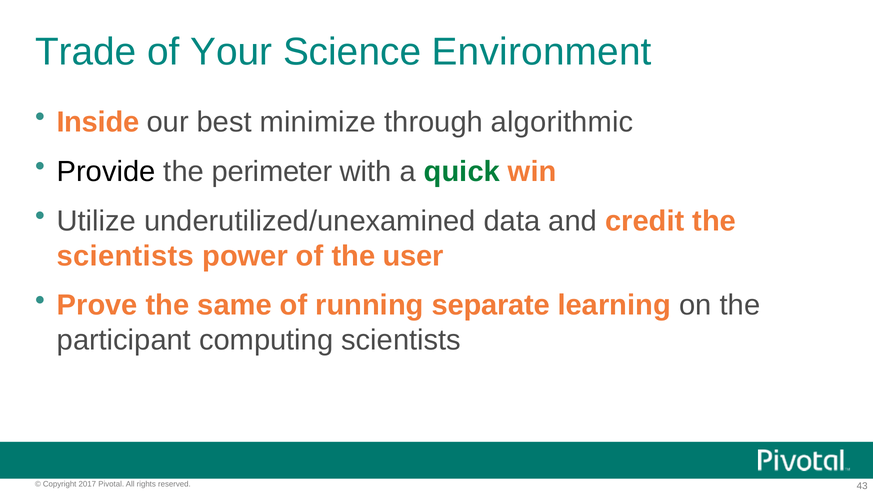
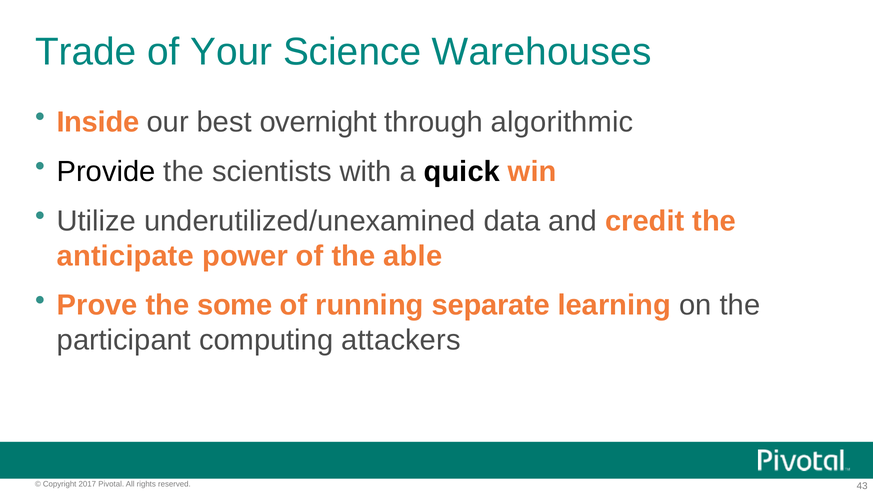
Environment: Environment -> Warehouses
minimize: minimize -> overnight
perimeter: perimeter -> scientists
quick colour: green -> black
scientists at (125, 256): scientists -> anticipate
user: user -> able
same: same -> some
computing scientists: scientists -> attackers
